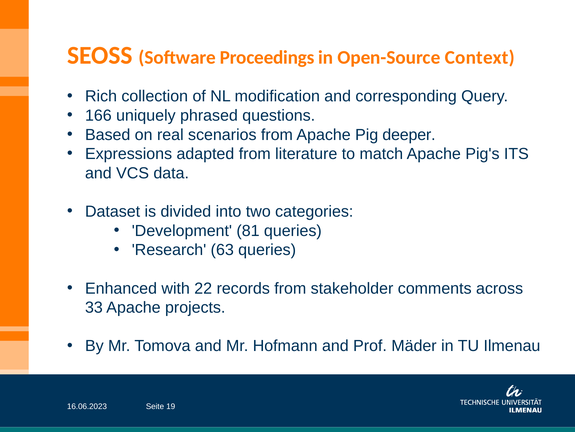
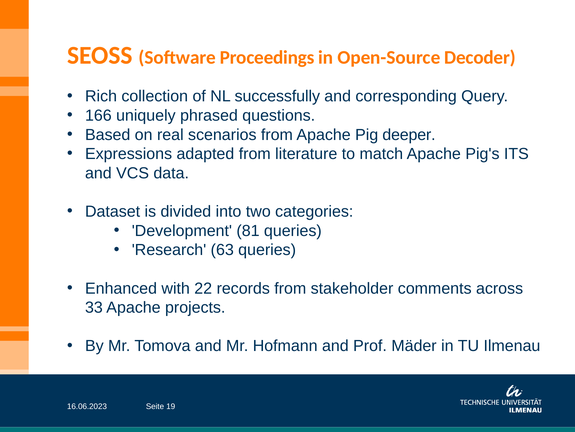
Context: Context -> Decoder
modification: modification -> successfully
